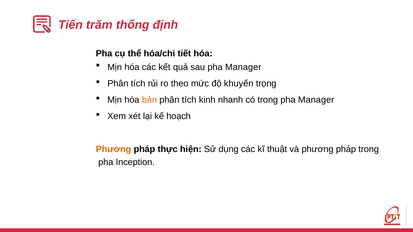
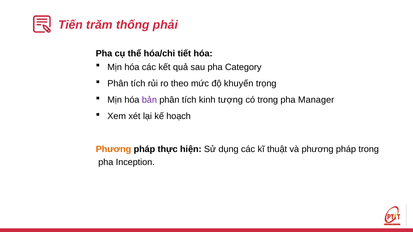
định: định -> phải
sau pha Manager: Manager -> Category
bản colour: orange -> purple
nhanh: nhanh -> tượng
